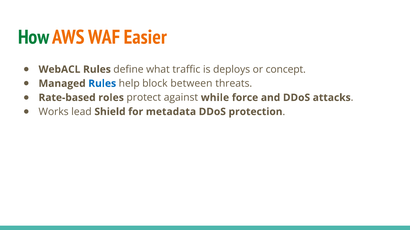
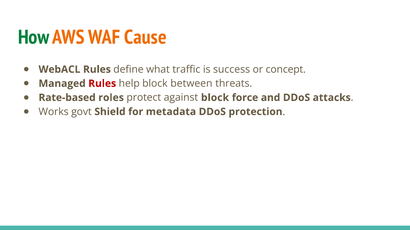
Easier: Easier -> Cause
deploys: deploys -> success
Rules at (102, 84) colour: blue -> red
against while: while -> block
lead: lead -> govt
